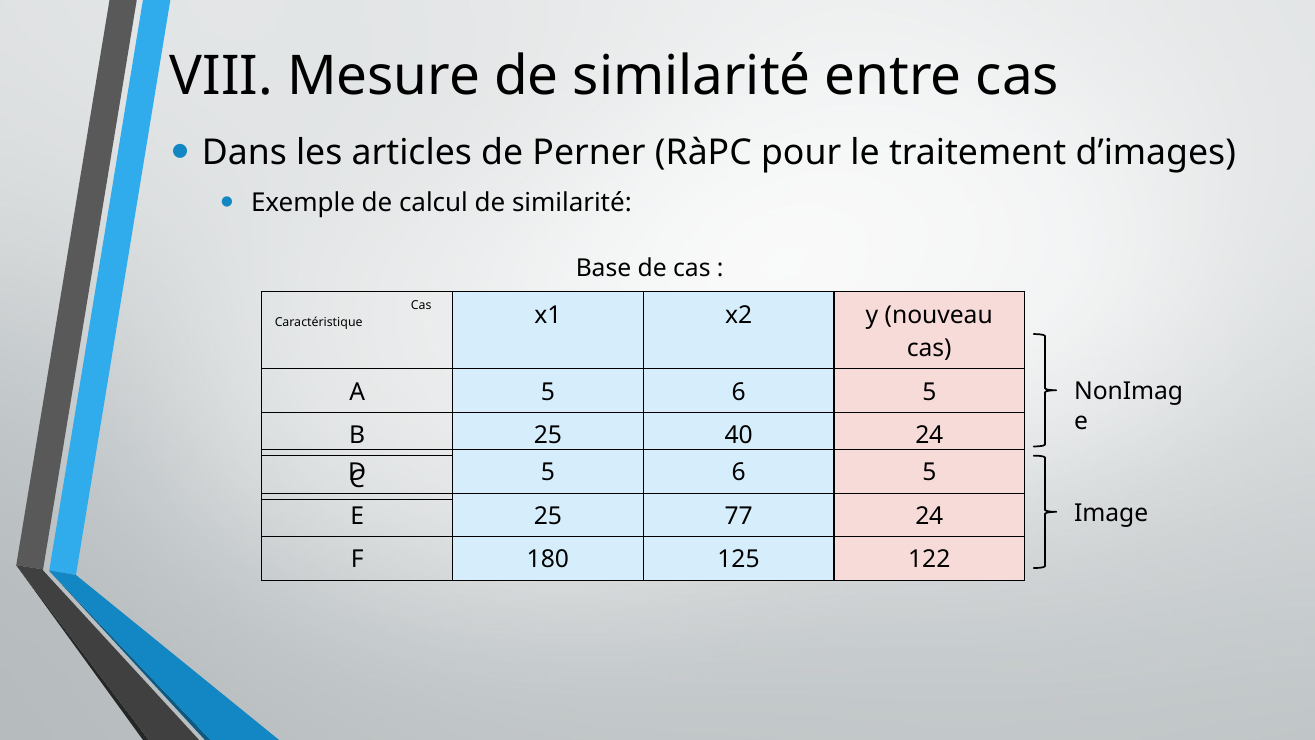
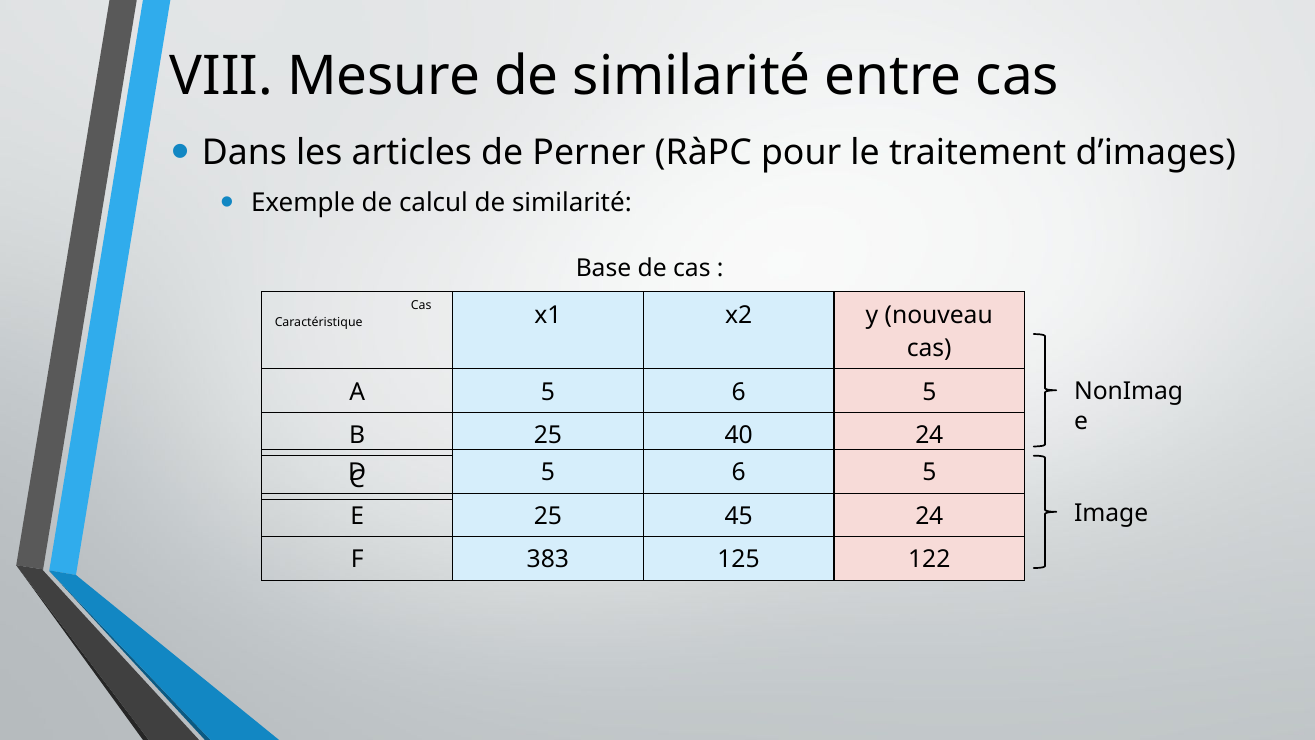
77: 77 -> 45
180: 180 -> 383
